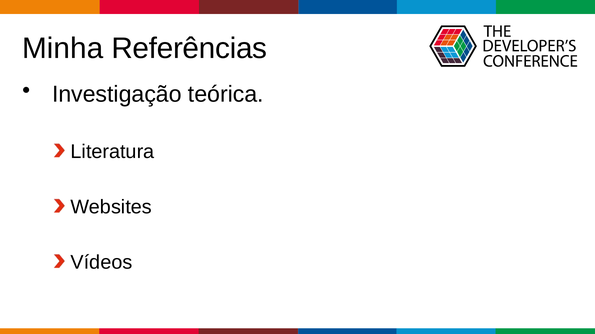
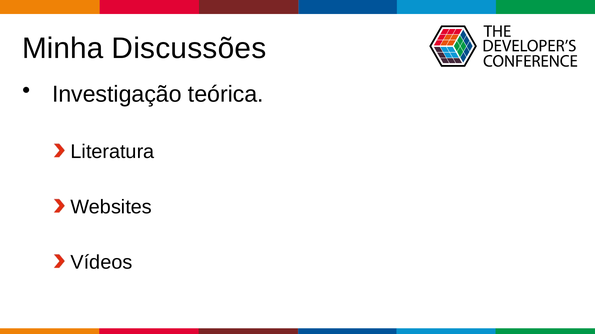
Referências: Referências -> Discussões
